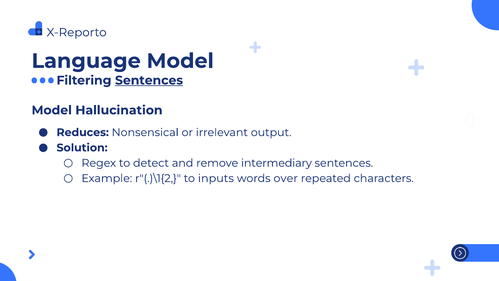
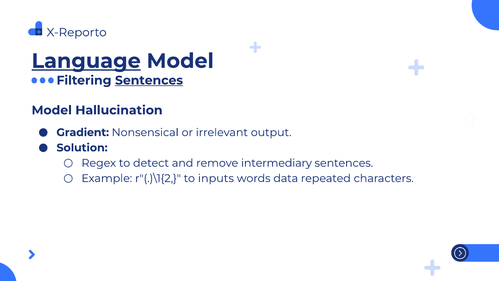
Language underline: none -> present
Reduces: Reduces -> Gradient
over: over -> data
